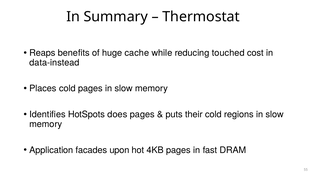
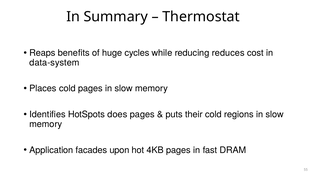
cache: cache -> cycles
touched: touched -> reduces
data-instead: data-instead -> data-system
